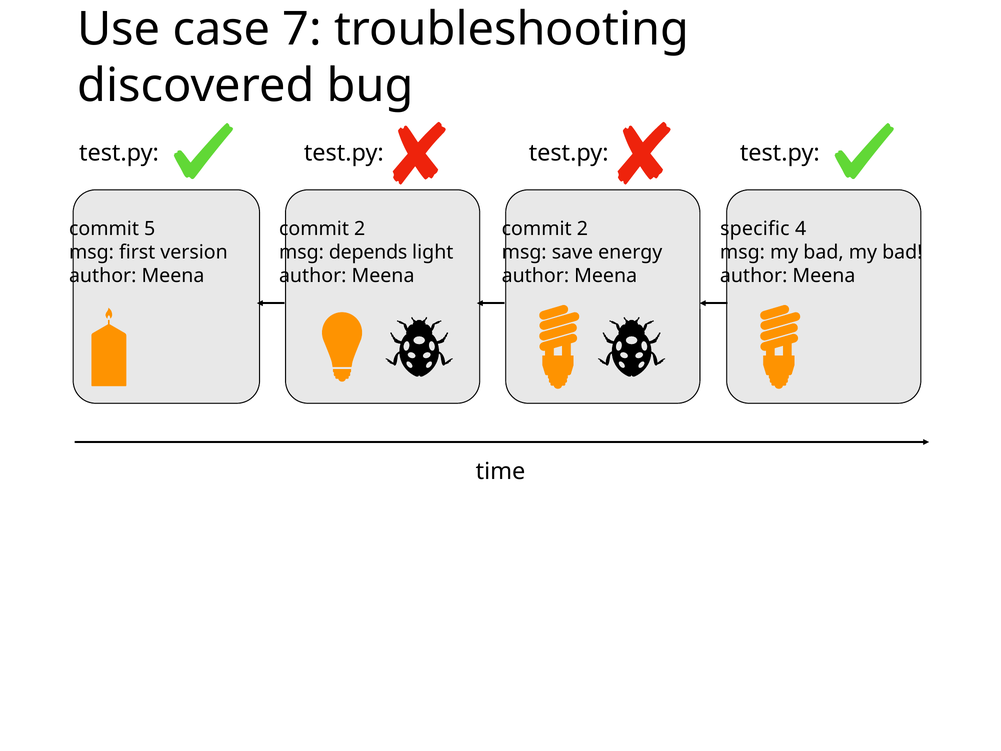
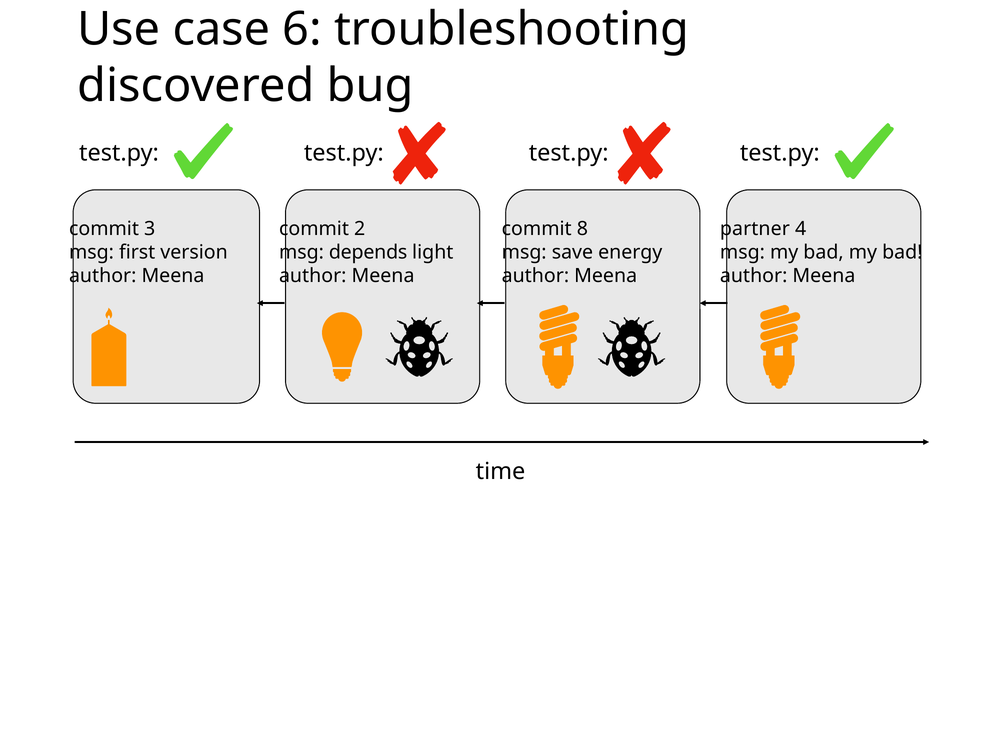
7: 7 -> 6
5: 5 -> 3
2 at (582, 229): 2 -> 8
specific: specific -> partner
